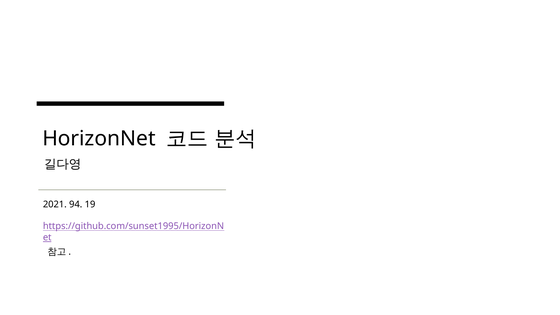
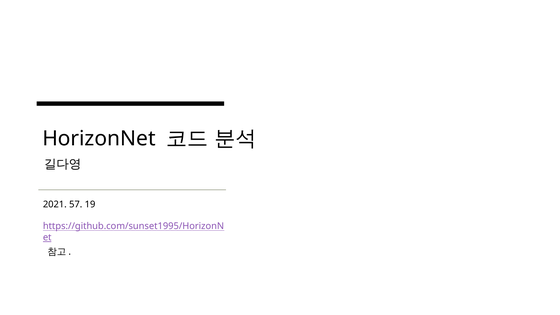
94: 94 -> 57
